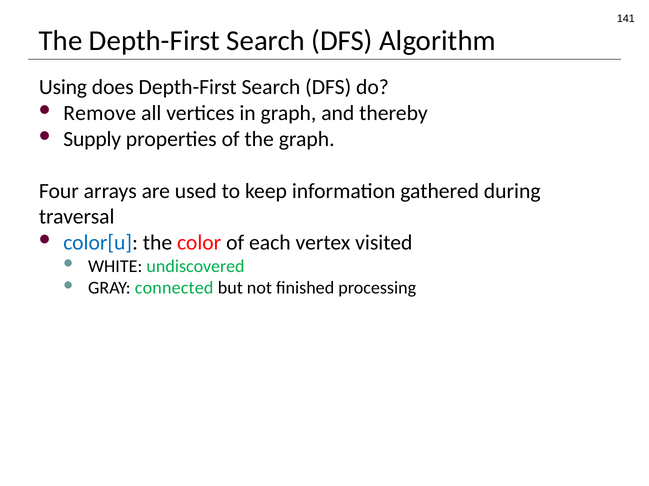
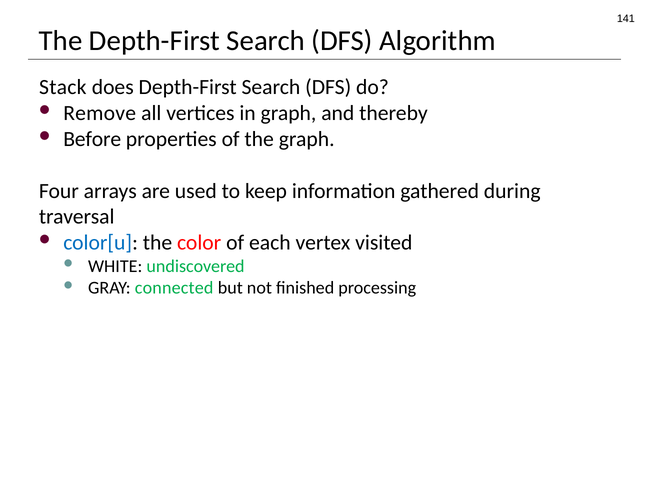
Using: Using -> Stack
Supply: Supply -> Before
